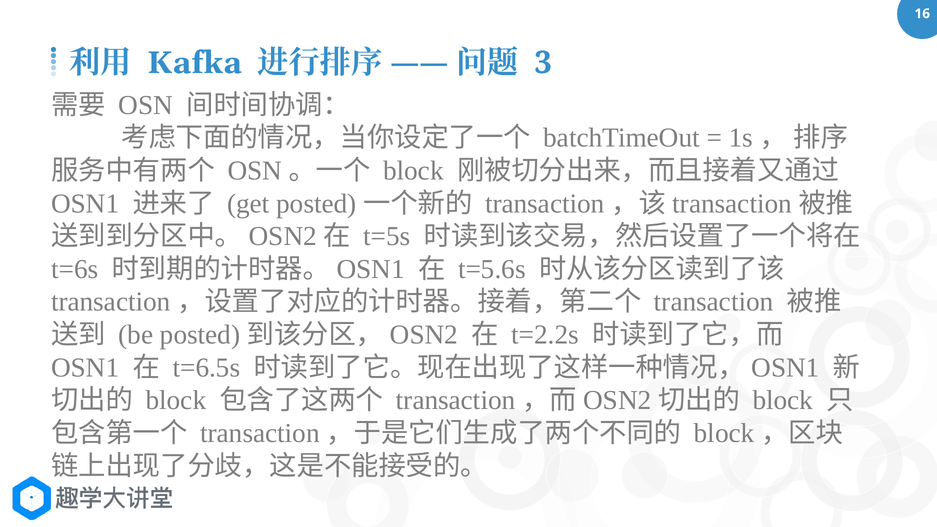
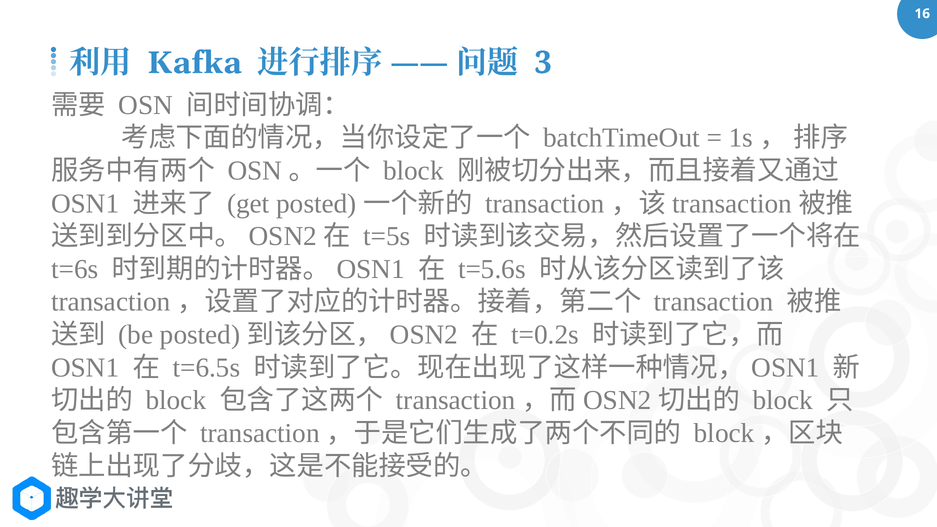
t=2.2s: t=2.2s -> t=0.2s
